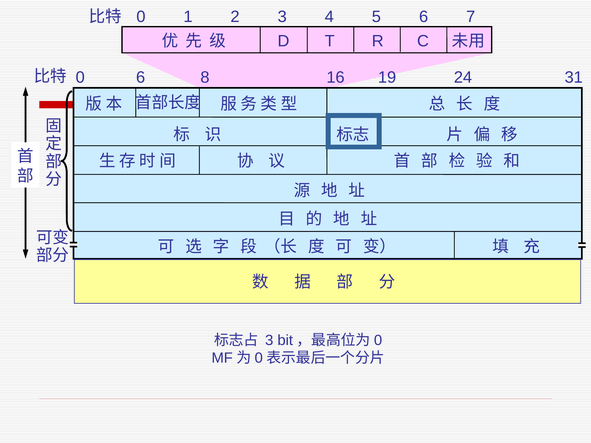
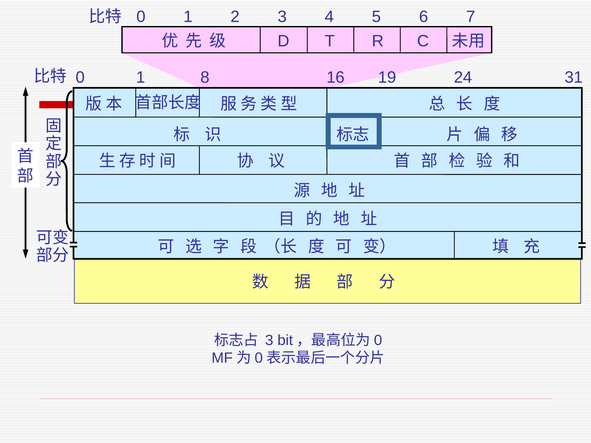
6 at (141, 77): 6 -> 1
